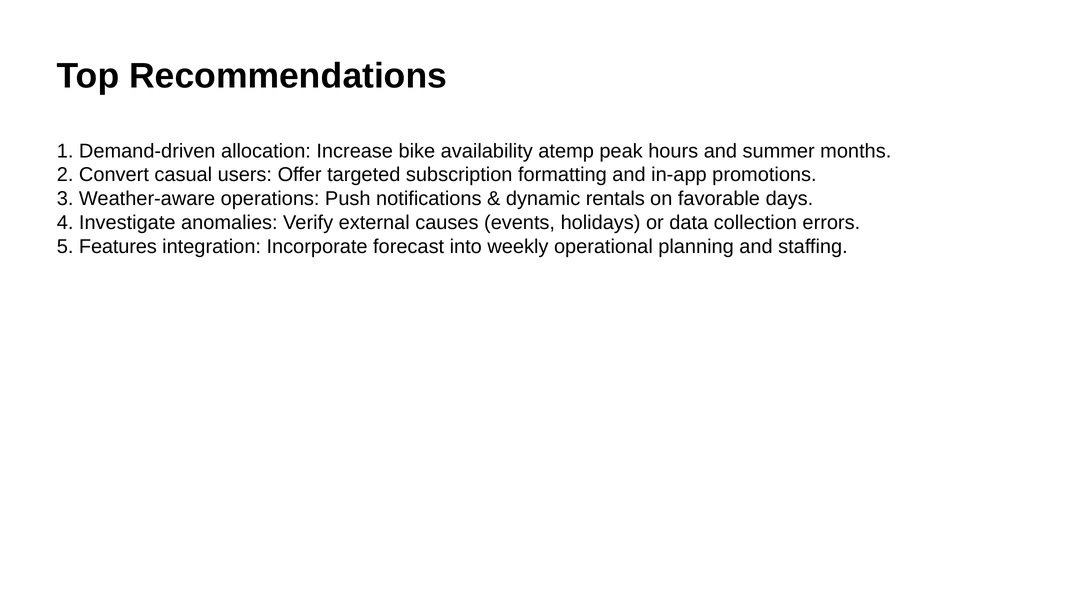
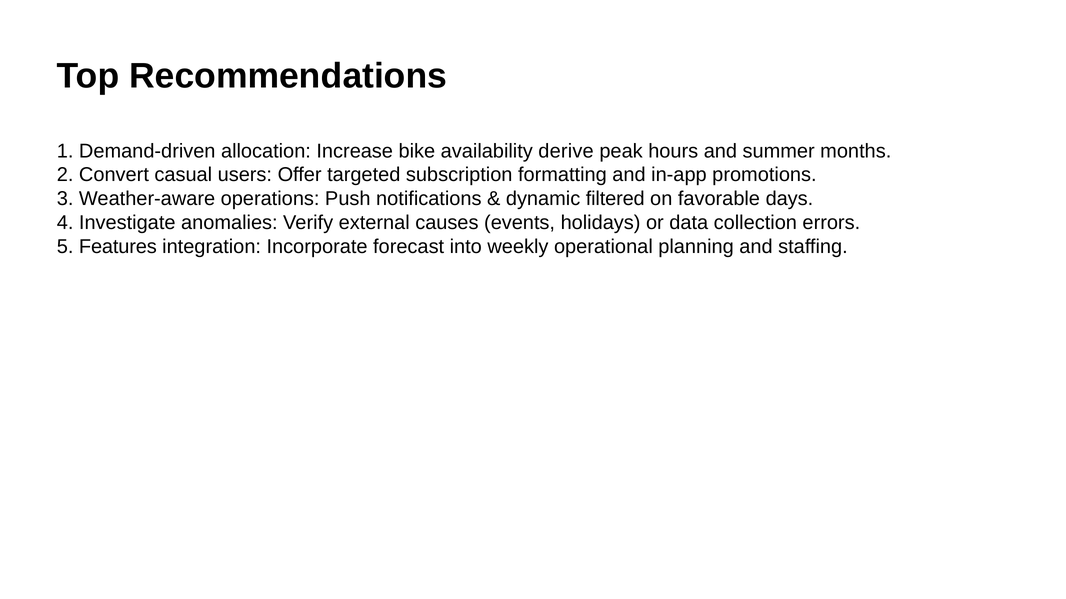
atemp: atemp -> derive
rentals: rentals -> filtered
